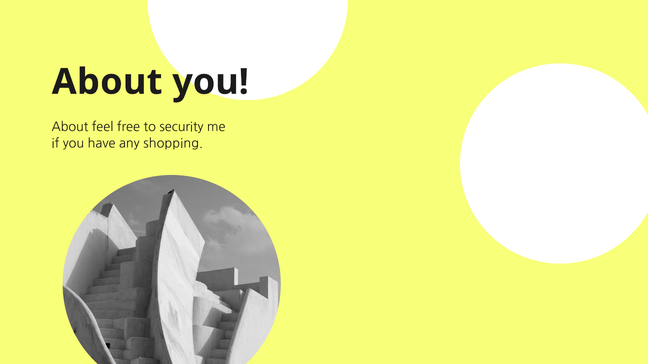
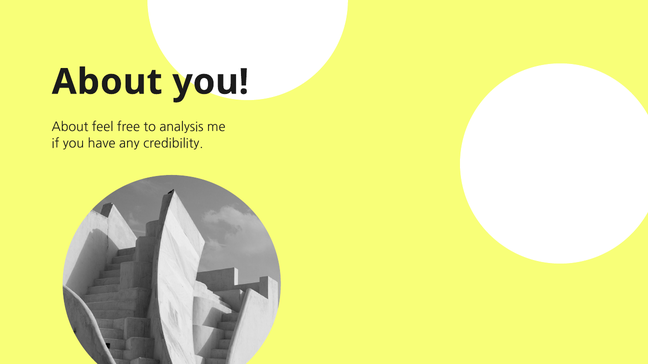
security: security -> analysis
shopping: shopping -> credibility
